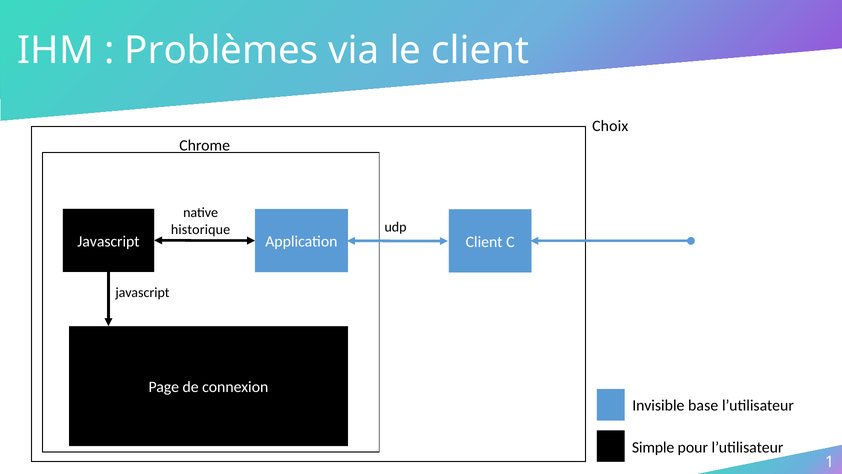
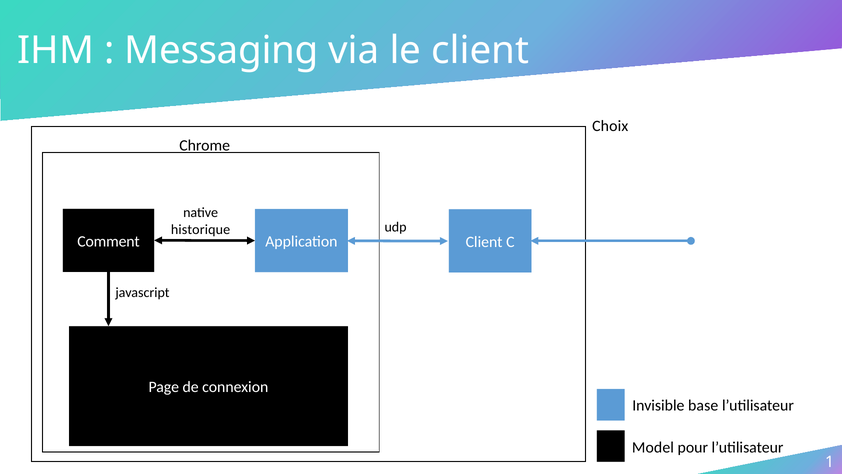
Problèmes: Problèmes -> Messaging
Javascript at (108, 241): Javascript -> Comment
Simple: Simple -> Model
